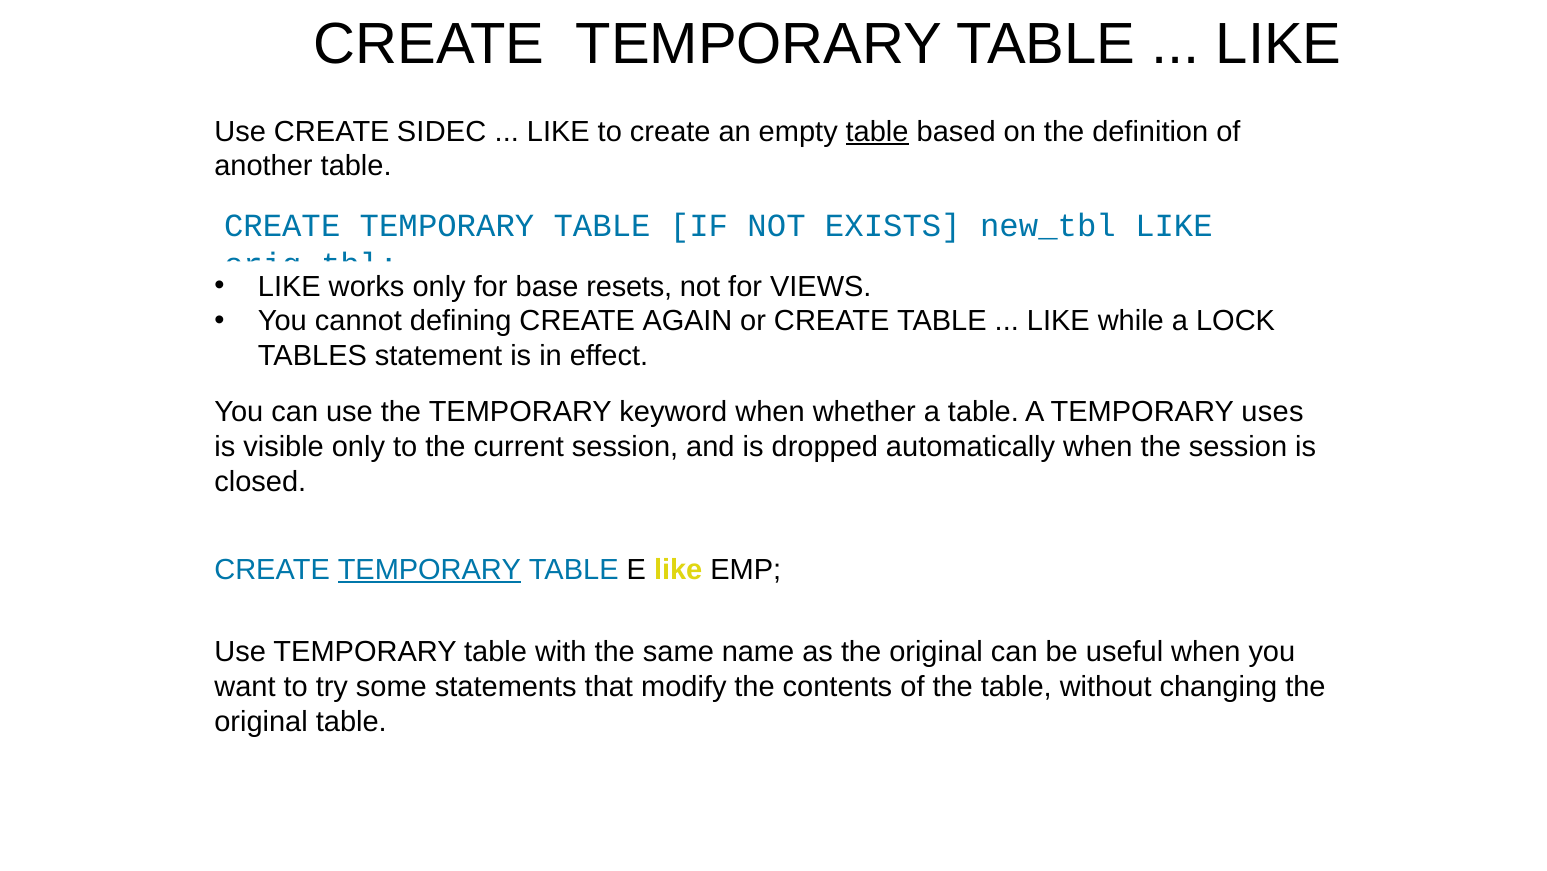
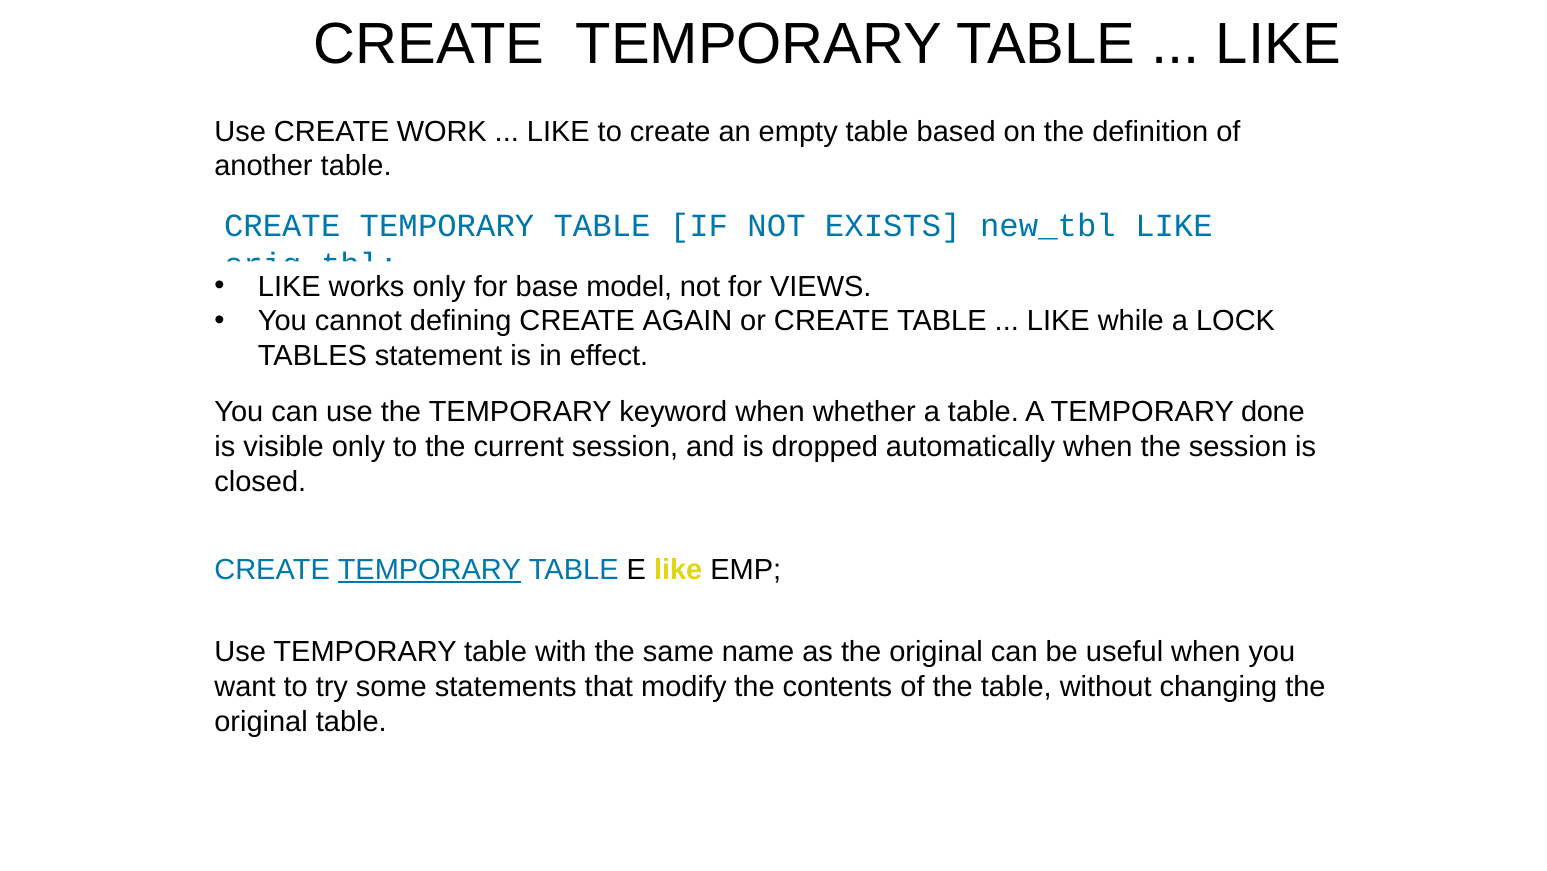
SIDEC: SIDEC -> WORK
table at (877, 131) underline: present -> none
resets: resets -> model
uses: uses -> done
